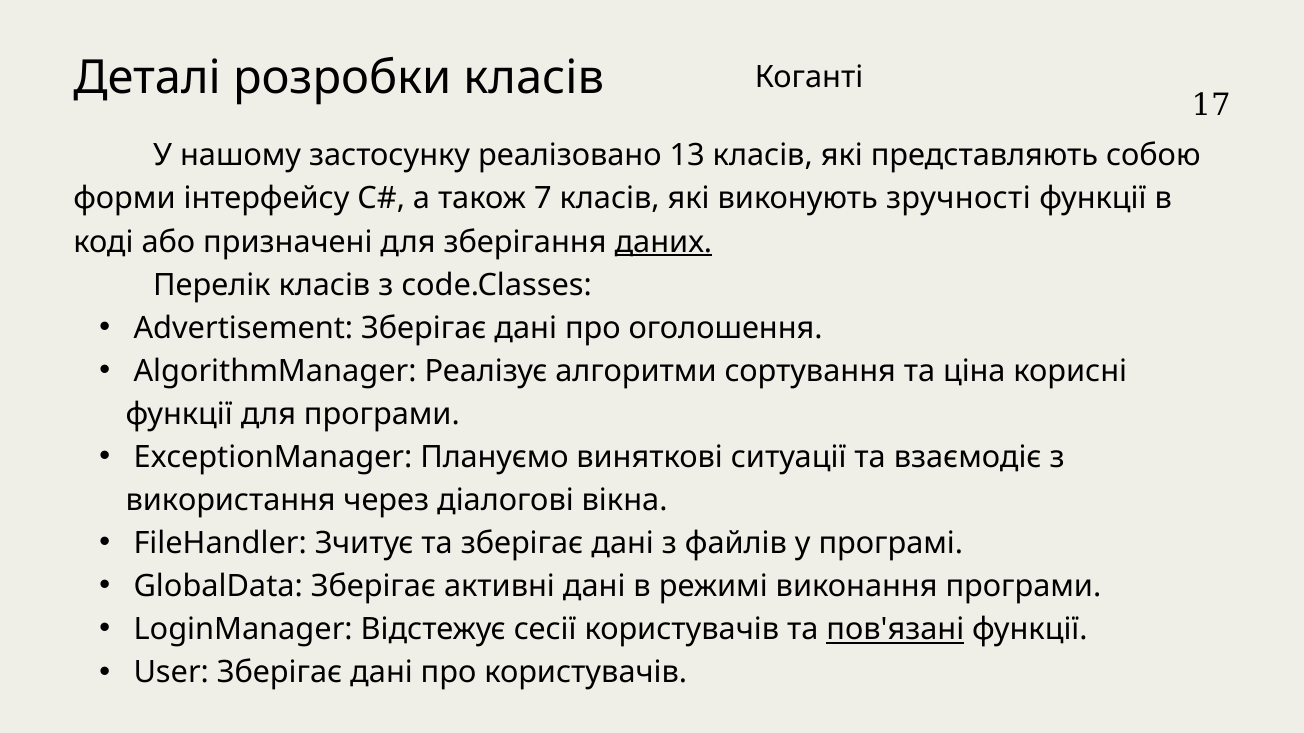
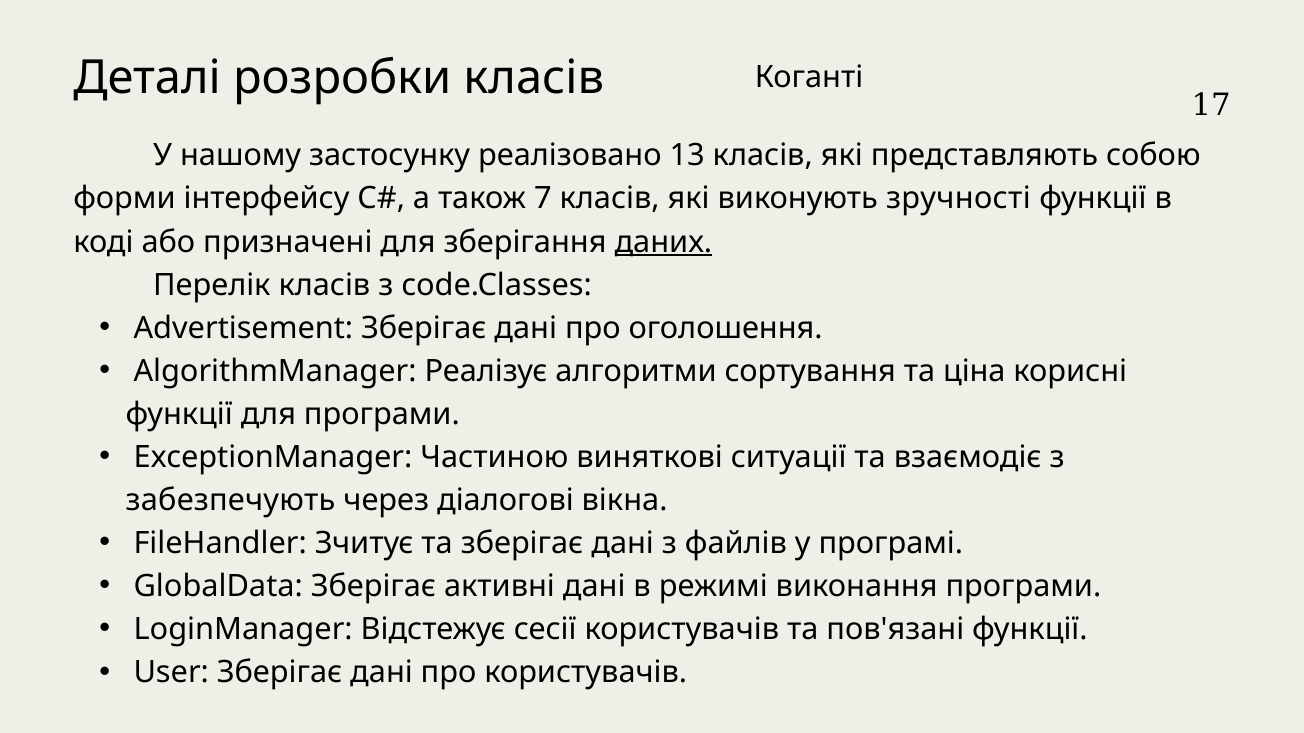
Плануємо: Плануємо -> Частиною
використання: використання -> забезпечують
пов'язані underline: present -> none
